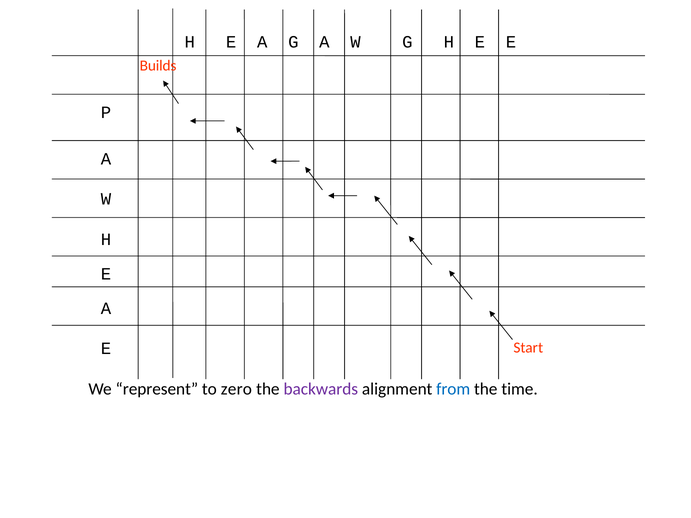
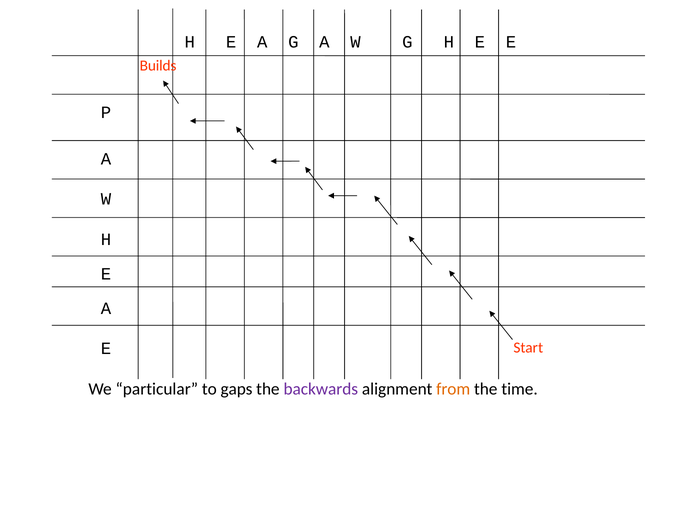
represent: represent -> particular
zero: zero -> gaps
from colour: blue -> orange
